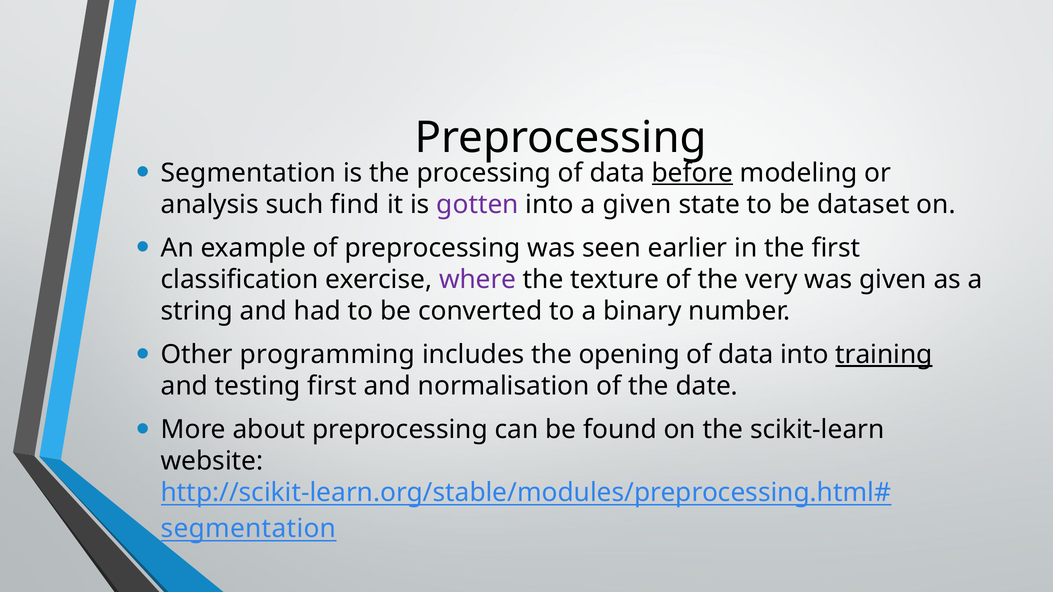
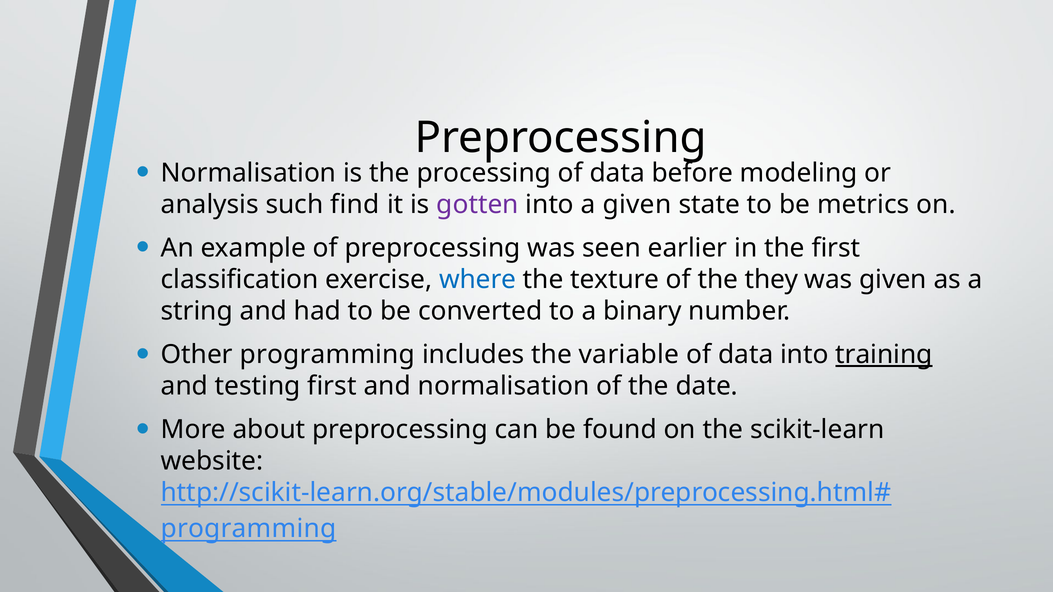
Segmentation at (248, 173): Segmentation -> Normalisation
before underline: present -> none
dataset: dataset -> metrics
where colour: purple -> blue
very: very -> they
opening: opening -> variable
segmentation at (248, 529): segmentation -> programming
